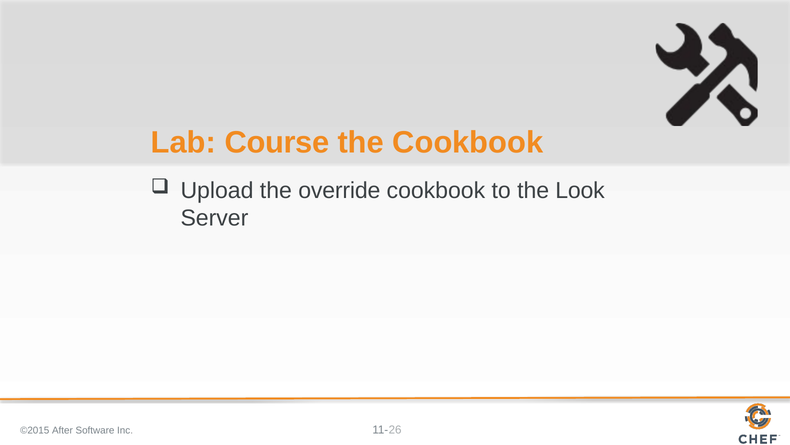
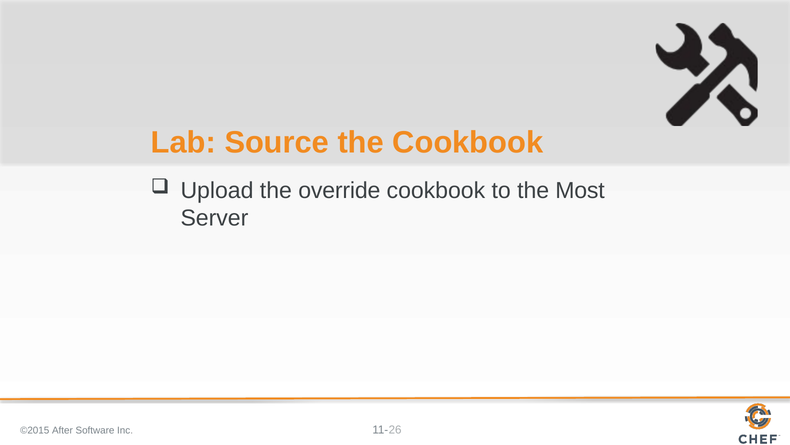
Course: Course -> Source
Look: Look -> Most
